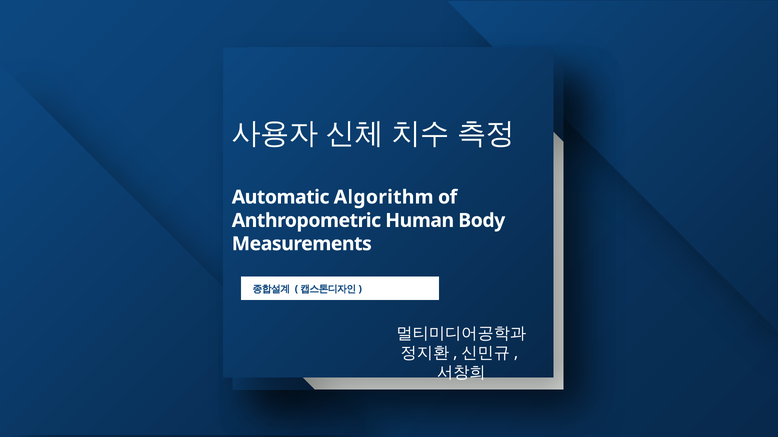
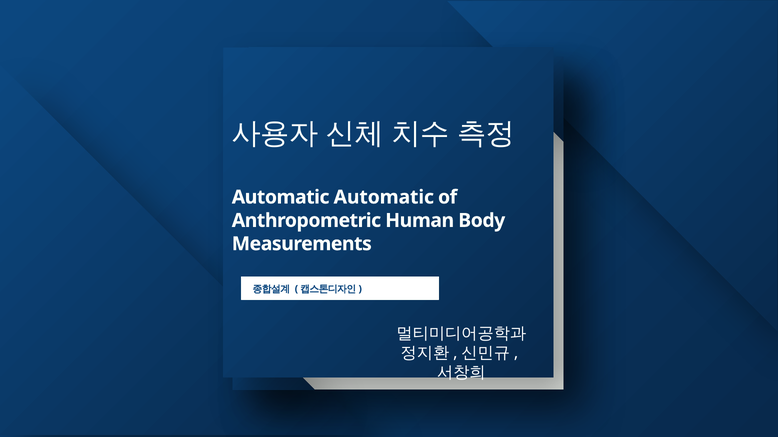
Automatic Algorithm: Algorithm -> Automatic
